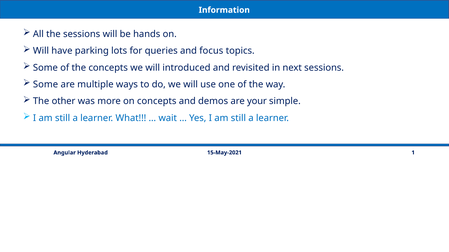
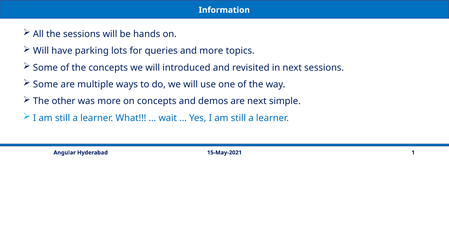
and focus: focus -> more
are your: your -> next
